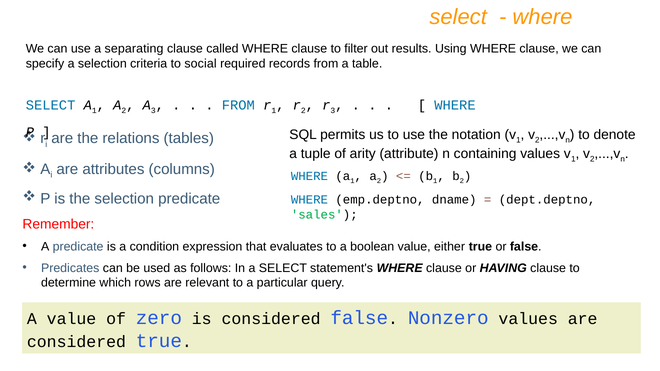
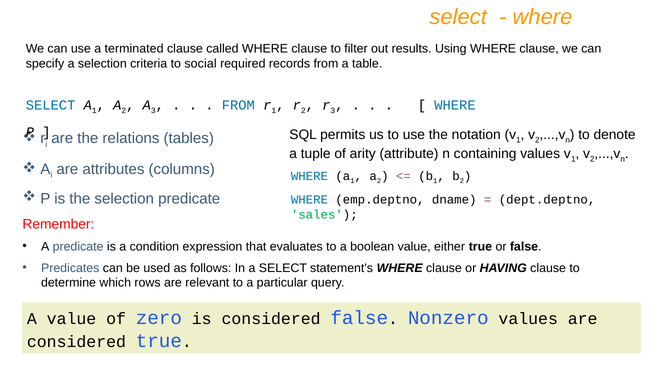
separating: separating -> terminated
